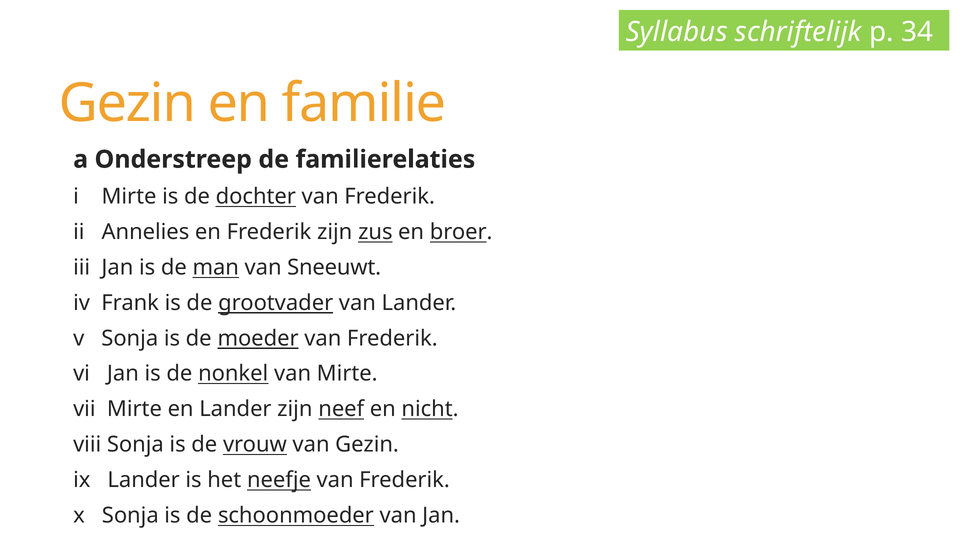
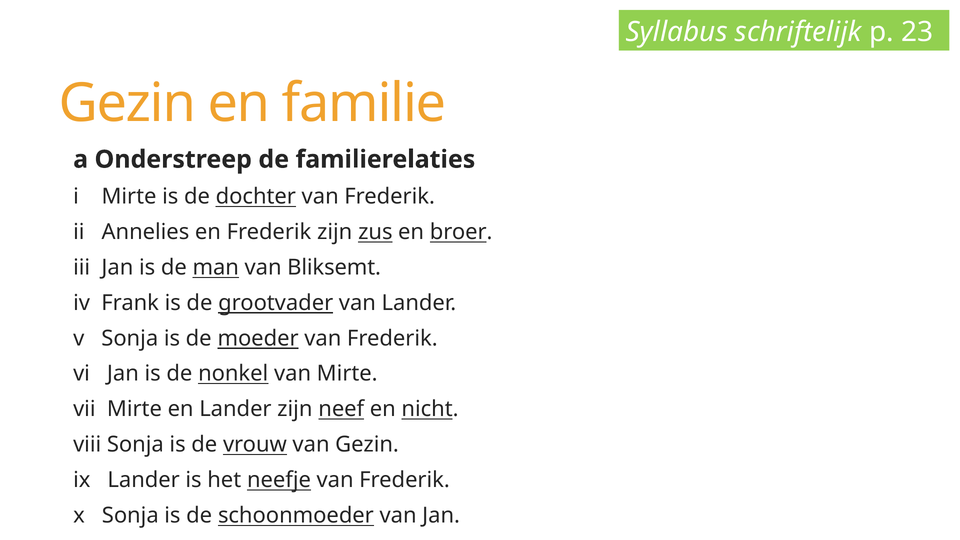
34: 34 -> 23
Sneeuwt: Sneeuwt -> Bliksemt
